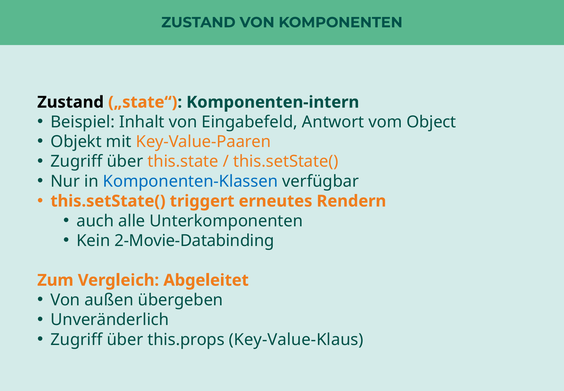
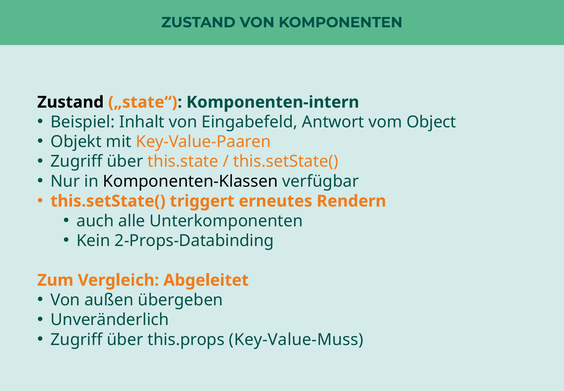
Komponenten-Klassen colour: blue -> black
2-Movie-Databinding: 2-Movie-Databinding -> 2-Props-Databinding
Key-Value-Klaus: Key-Value-Klaus -> Key-Value-Muss
